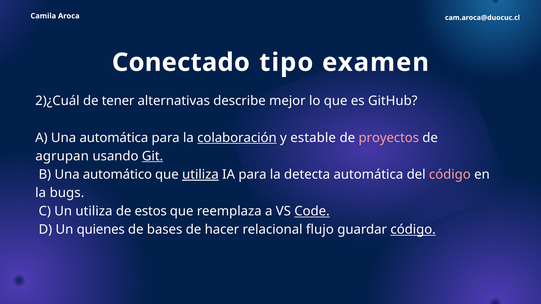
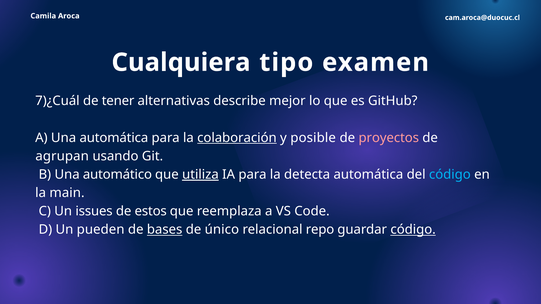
Conectado: Conectado -> Cualquiera
2)¿Cuál: 2)¿Cuál -> 7)¿Cuál
estable: estable -> posible
Git underline: present -> none
código at (450, 175) colour: pink -> light blue
bugs: bugs -> main
Un utiliza: utiliza -> issues
Code underline: present -> none
quienes: quienes -> pueden
bases underline: none -> present
hacer: hacer -> único
flujo: flujo -> repo
